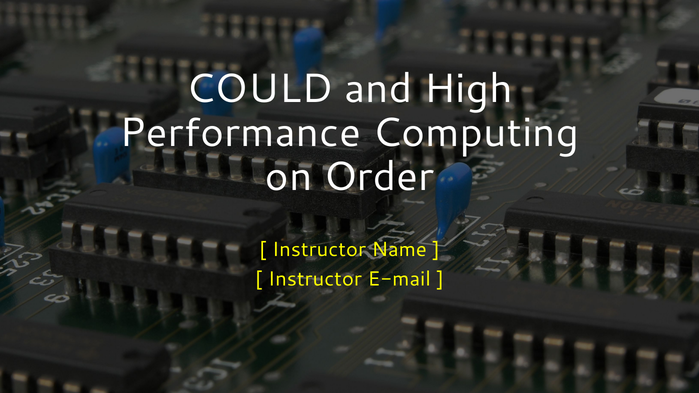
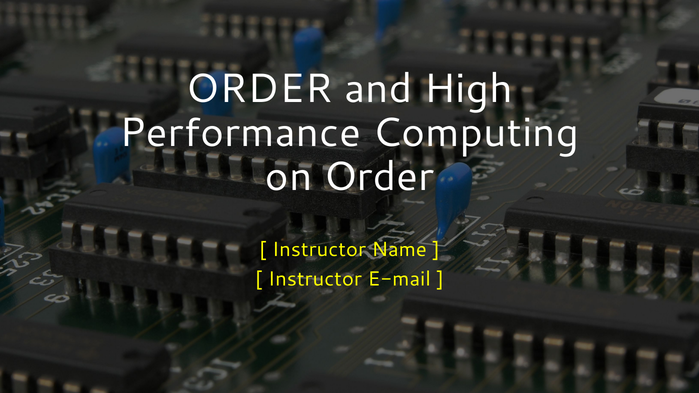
COULD at (259, 89): COULD -> ORDER
